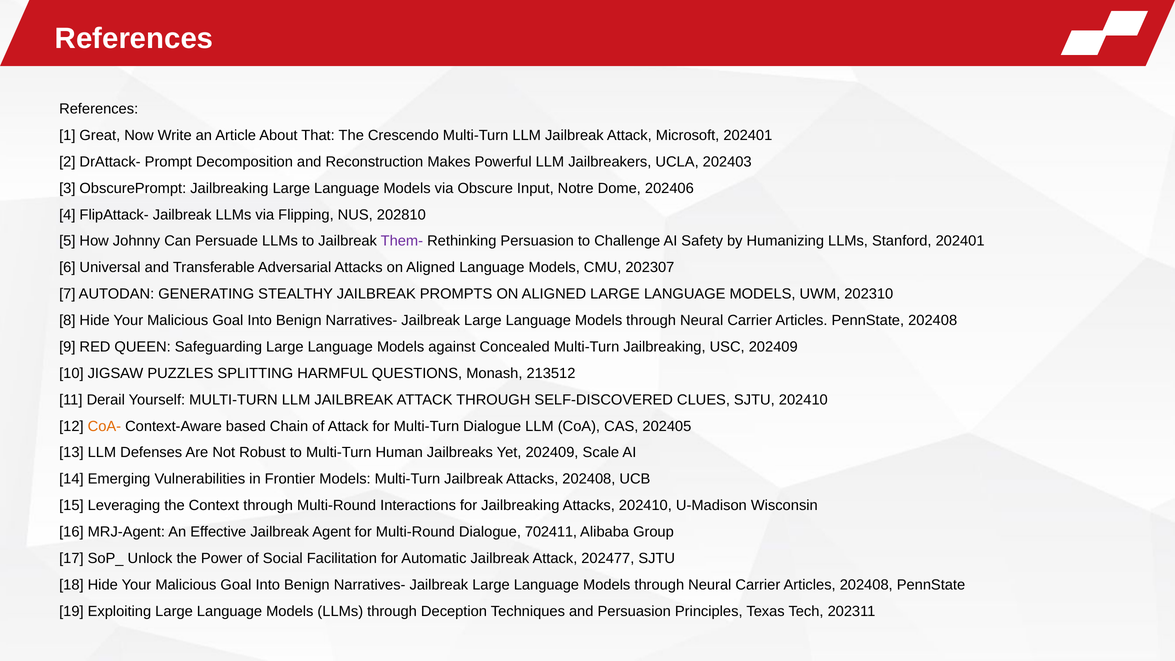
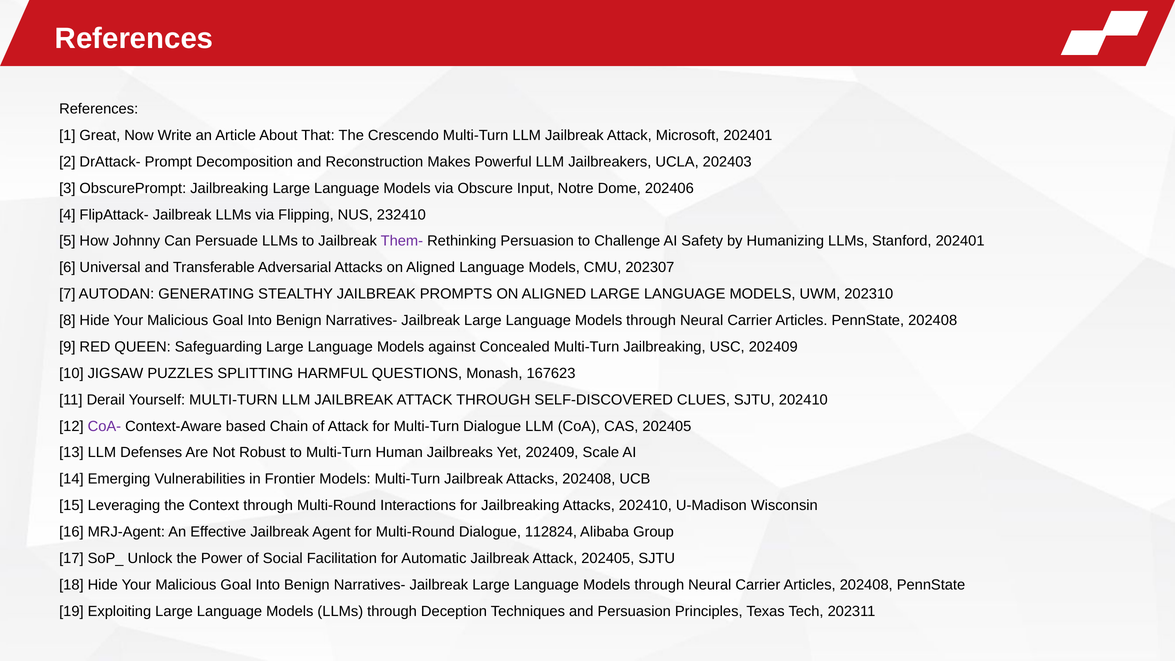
202810: 202810 -> 232410
213512: 213512 -> 167623
CoA- colour: orange -> purple
702411: 702411 -> 112824
Attack 202477: 202477 -> 202405
